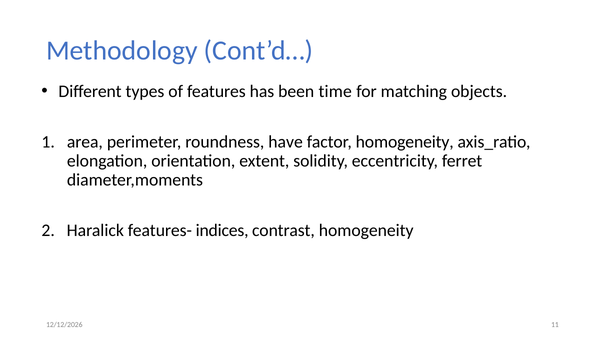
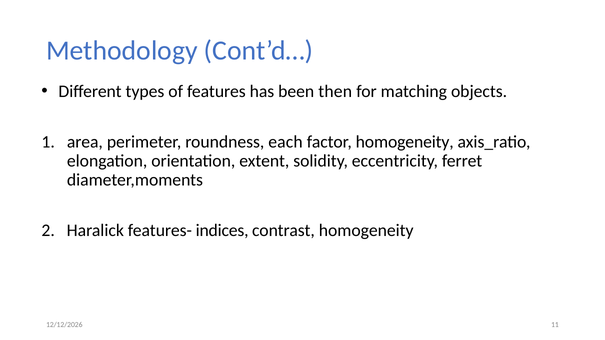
time: time -> then
have: have -> each
